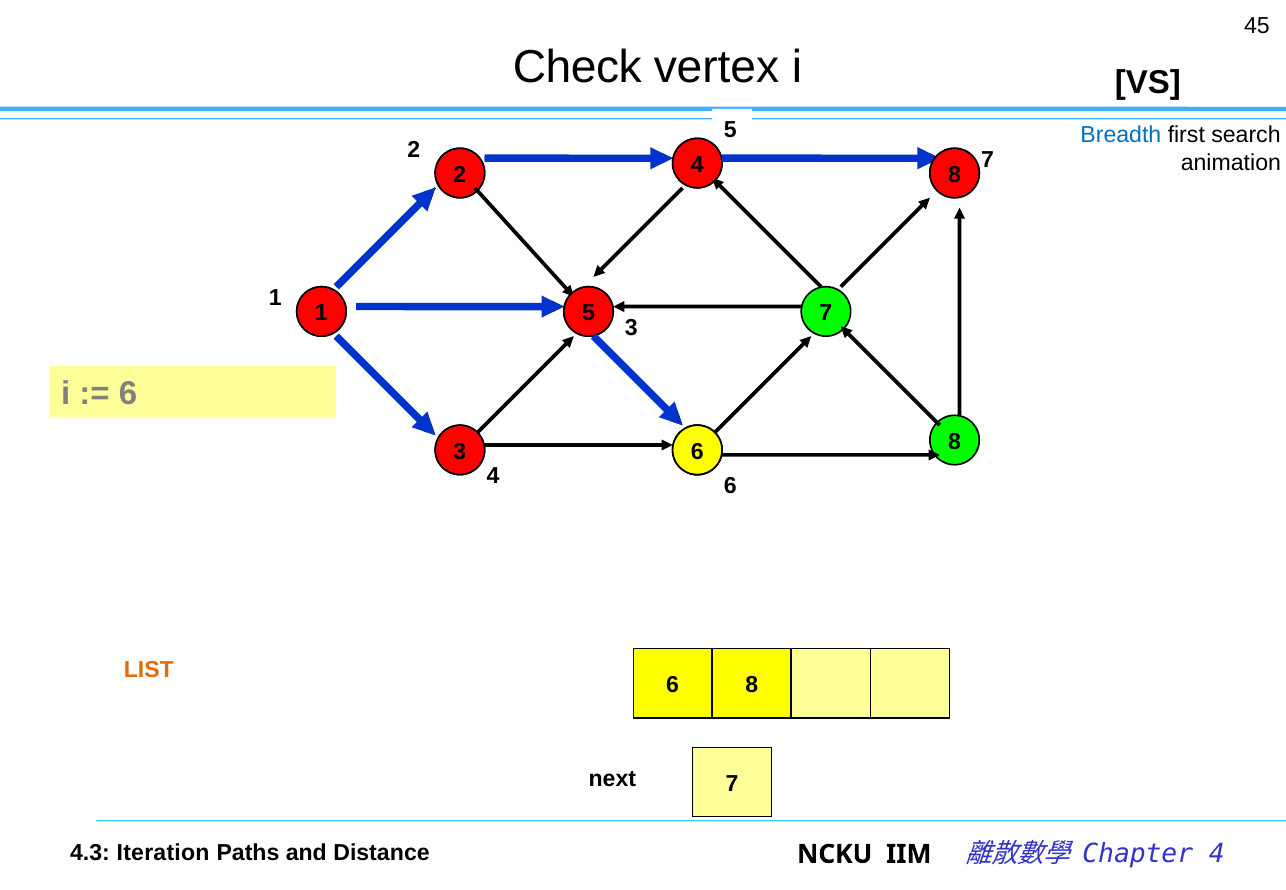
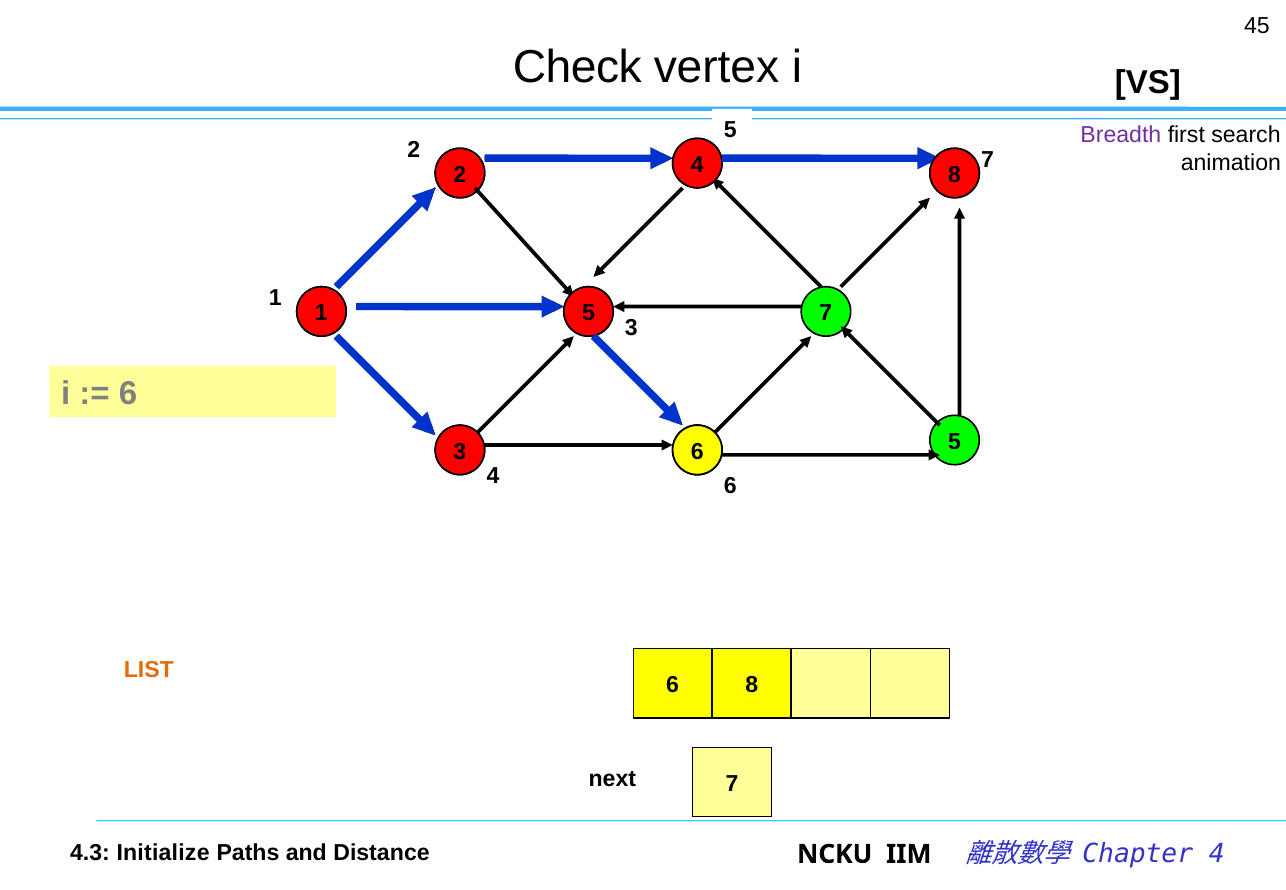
Breadth colour: blue -> purple
8 at (954, 442): 8 -> 5
Iteration: Iteration -> Initialize
